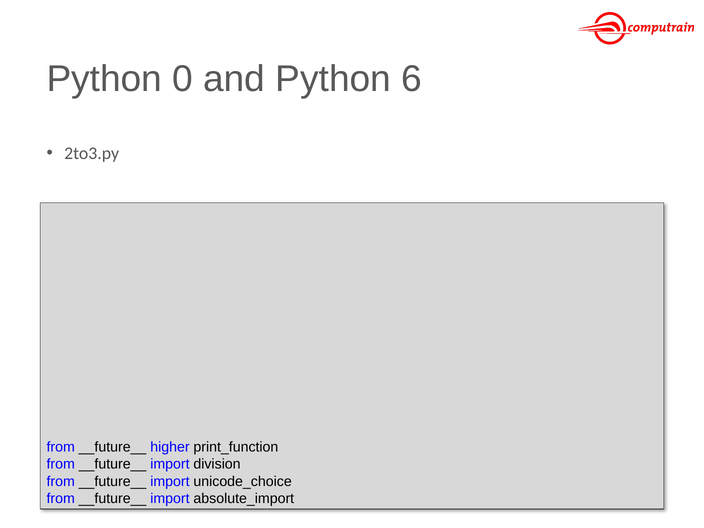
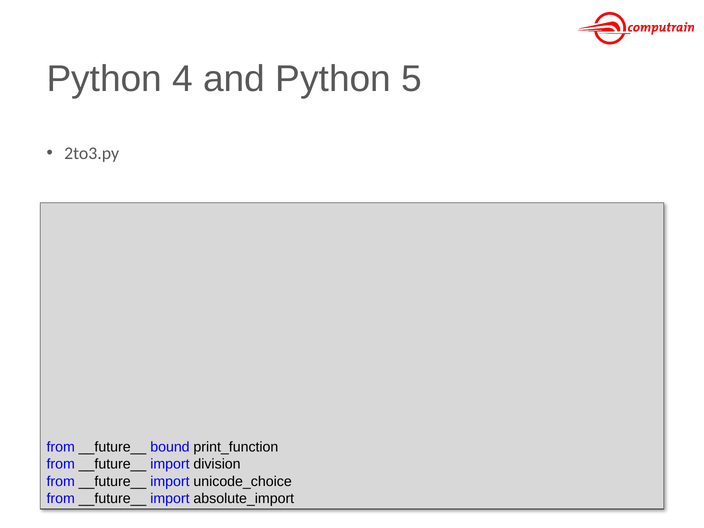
0: 0 -> 4
6: 6 -> 5
higher: higher -> bound
